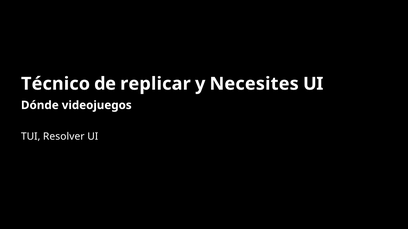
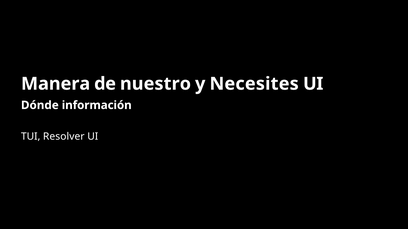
Técnico: Técnico -> Manera
replicar: replicar -> nuestro
videojuegos: videojuegos -> información
